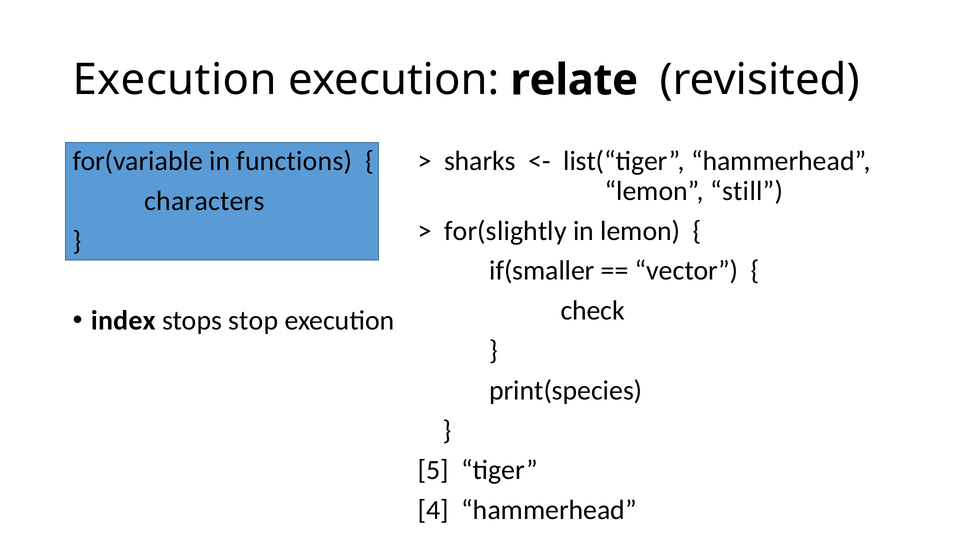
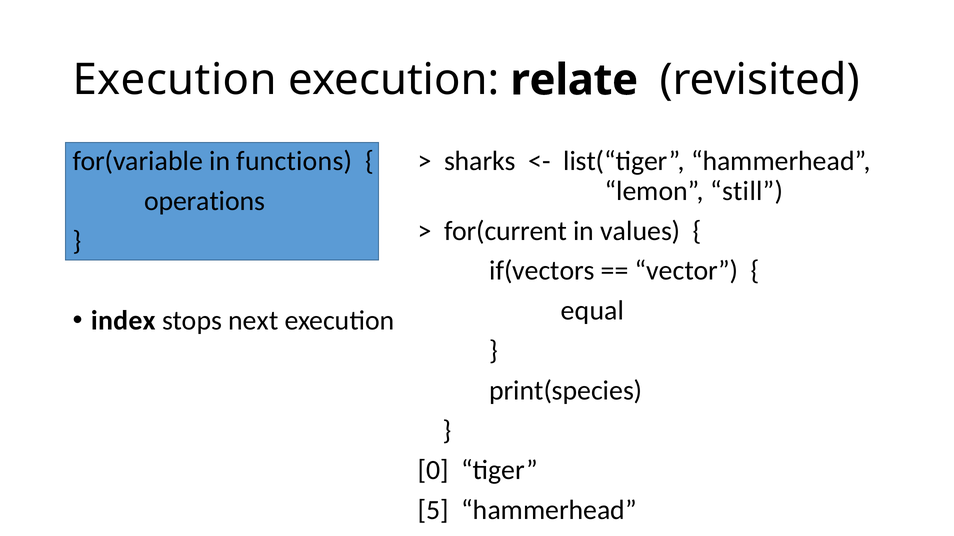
characters: characters -> operations
for(slightly: for(slightly -> for(current
in lemon: lemon -> values
if(smaller: if(smaller -> if(vectors
check: check -> equal
stop: stop -> next
5: 5 -> 0
4: 4 -> 5
